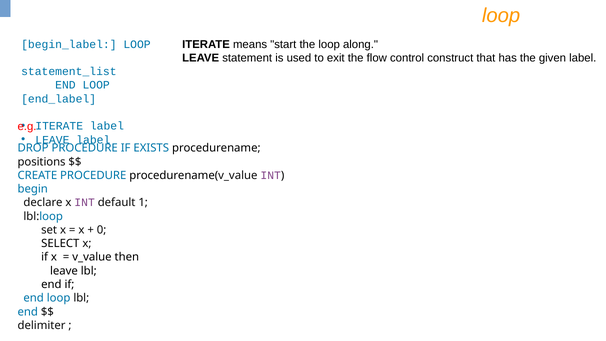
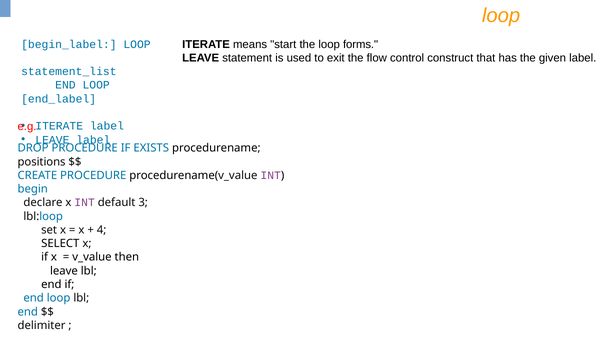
along: along -> forms
1: 1 -> 3
0: 0 -> 4
